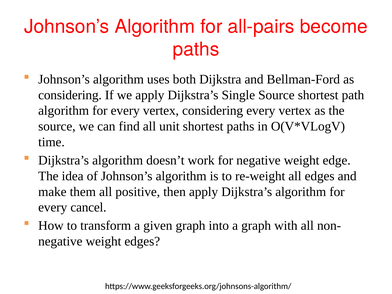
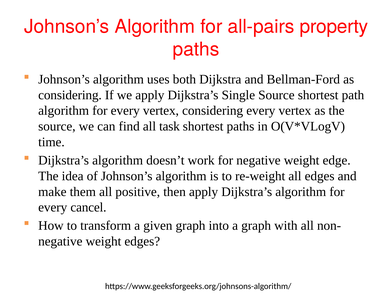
become: become -> property
unit: unit -> task
